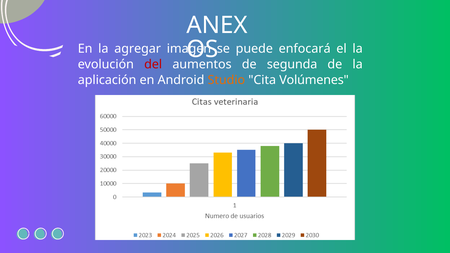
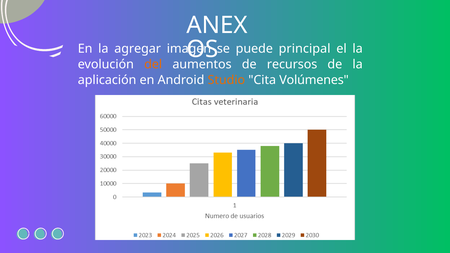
enfocará: enfocará -> principal
del colour: red -> orange
segunda: segunda -> recursos
